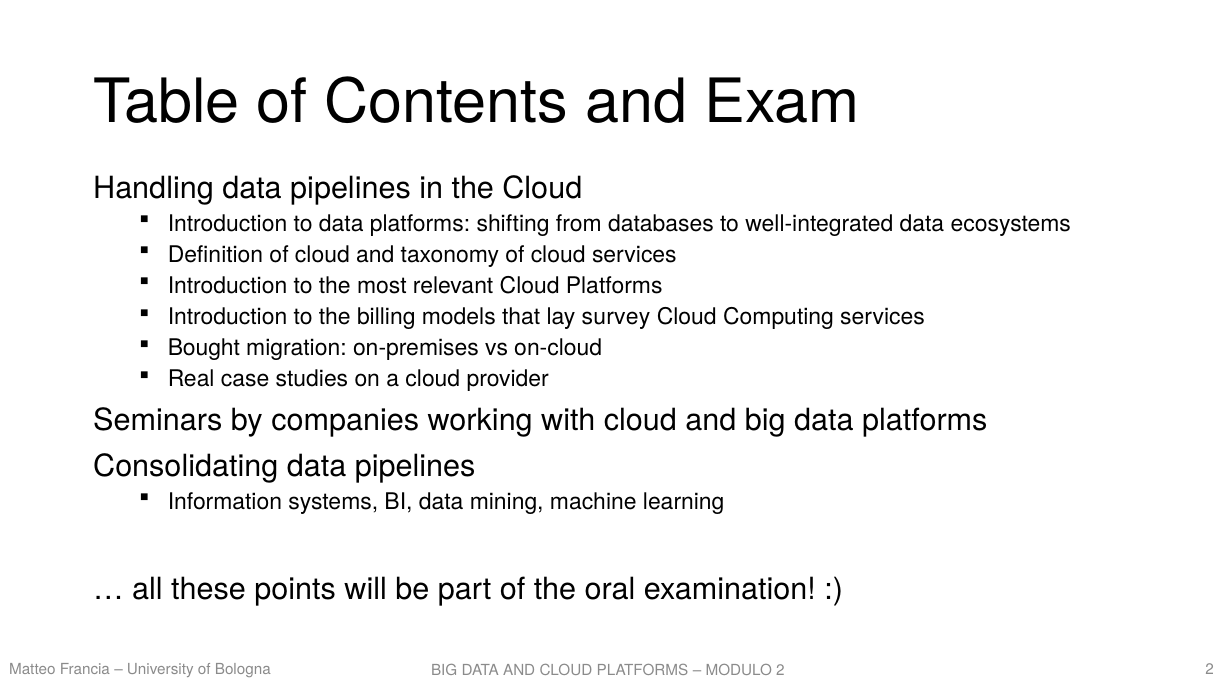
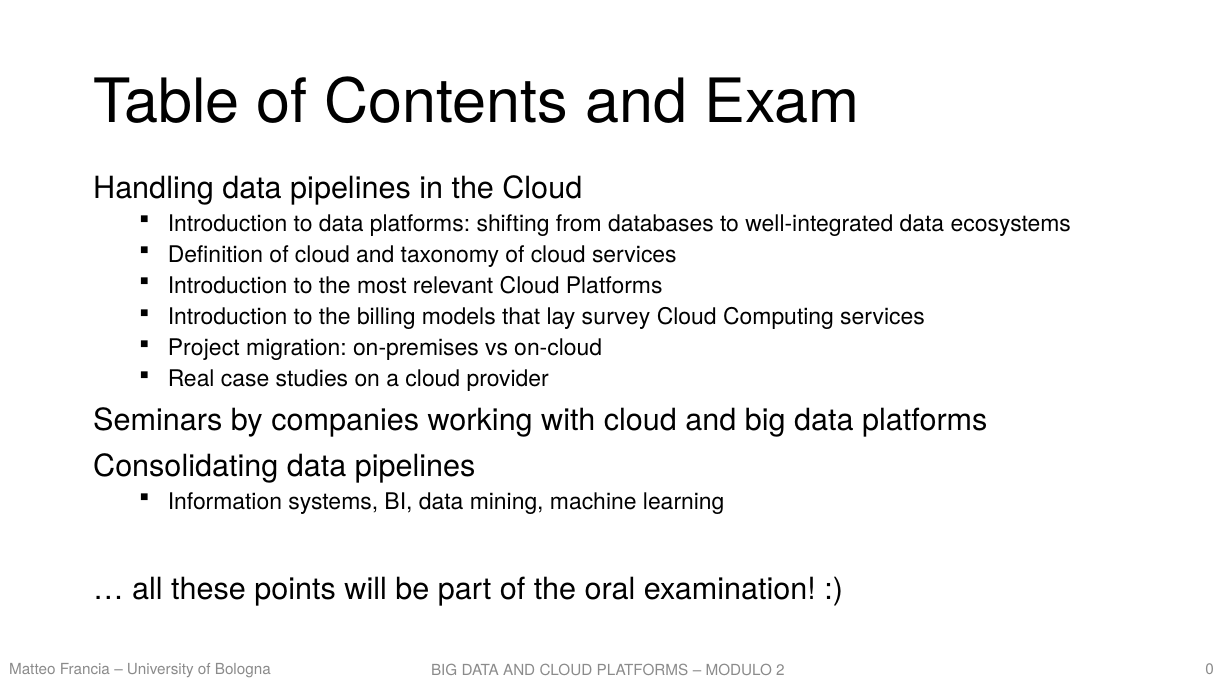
Bought: Bought -> Project
Bologna 2: 2 -> 0
